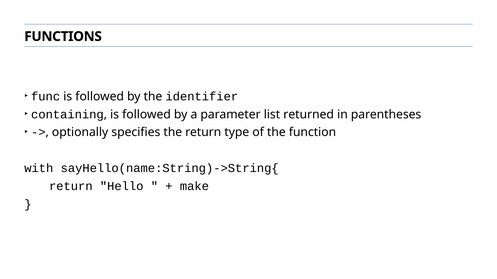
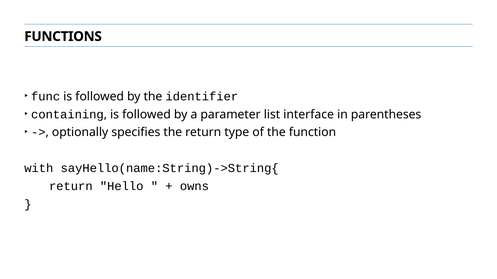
returned: returned -> interface
make: make -> owns
